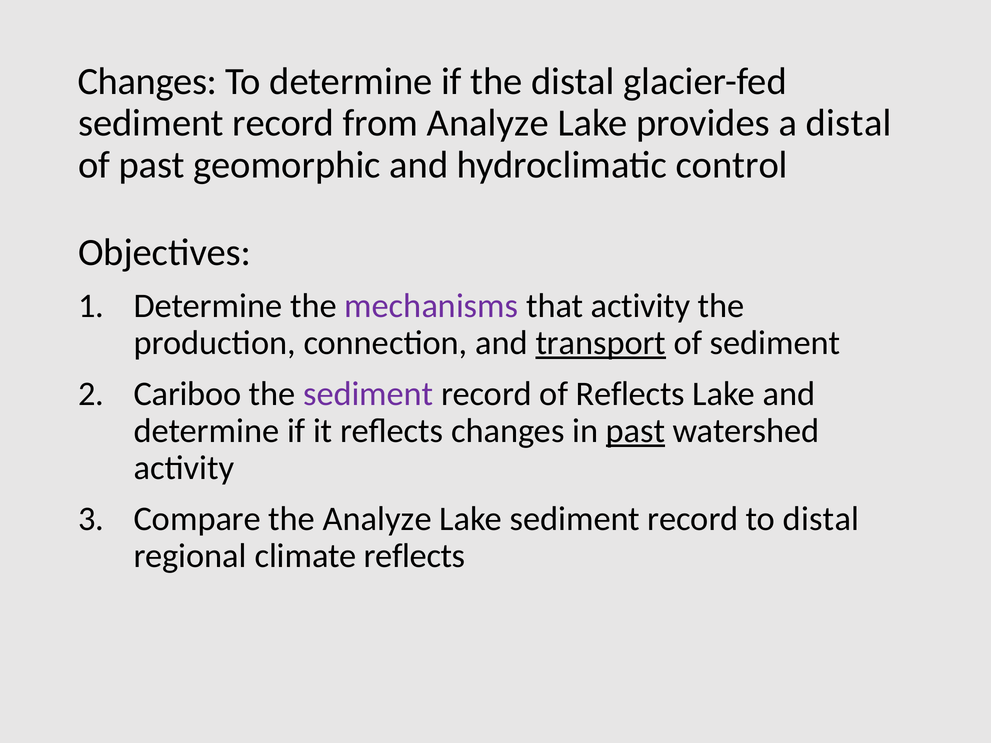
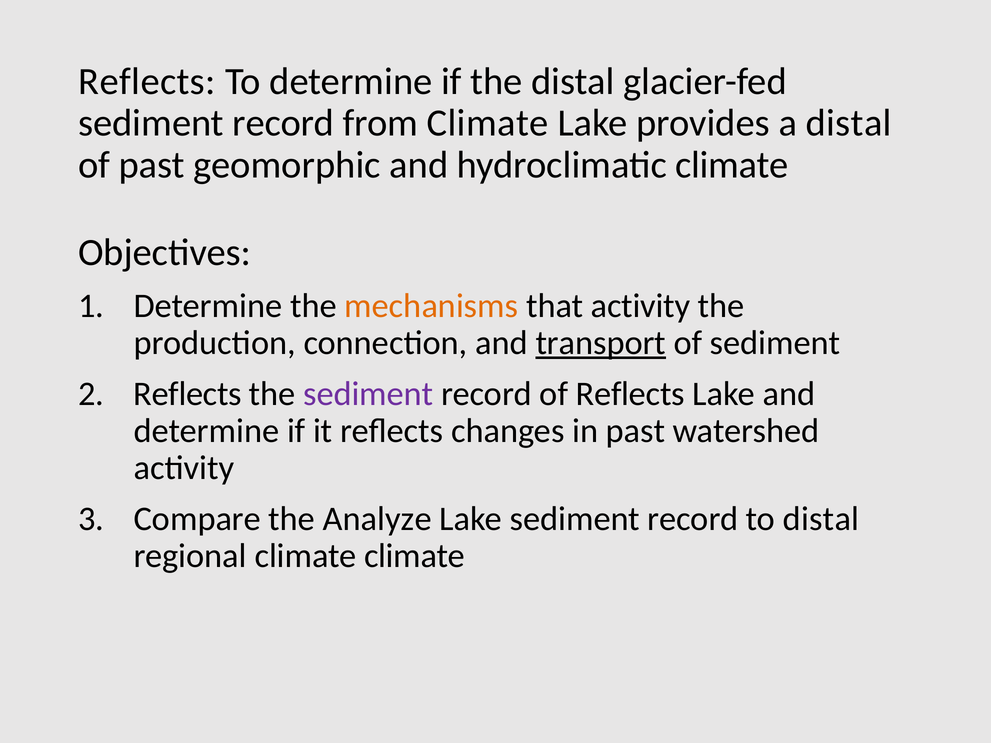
Changes at (147, 82): Changes -> Reflects
from Analyze: Analyze -> Climate
hydroclimatic control: control -> climate
mechanisms colour: purple -> orange
Cariboo at (188, 394): Cariboo -> Reflects
past at (636, 431) underline: present -> none
climate reflects: reflects -> climate
